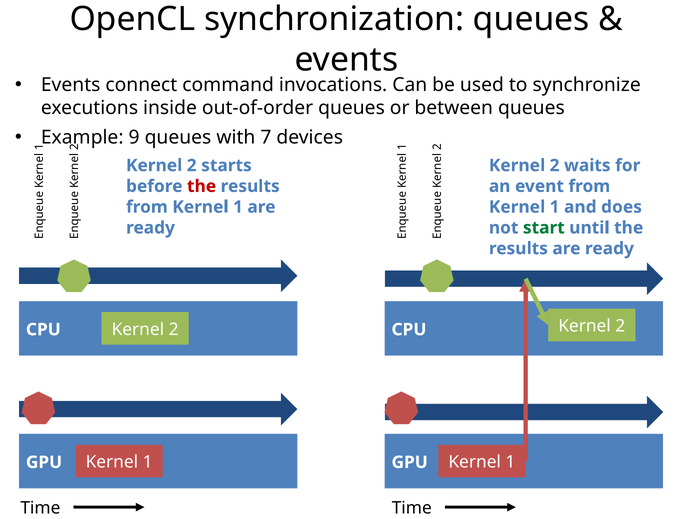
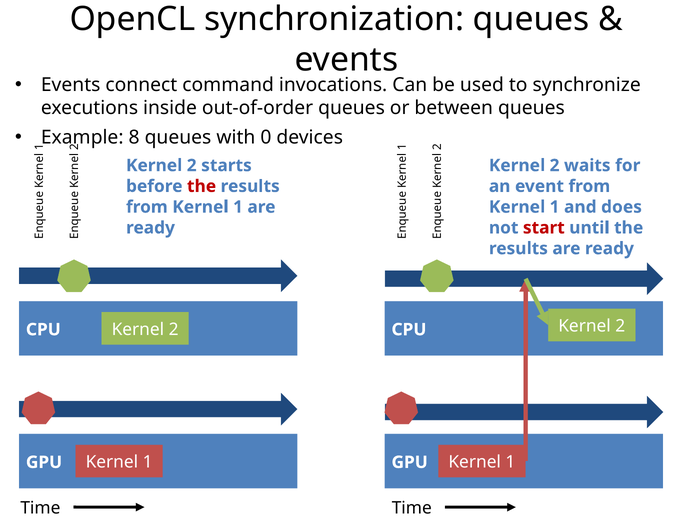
9: 9 -> 8
7: 7 -> 0
start colour: green -> red
